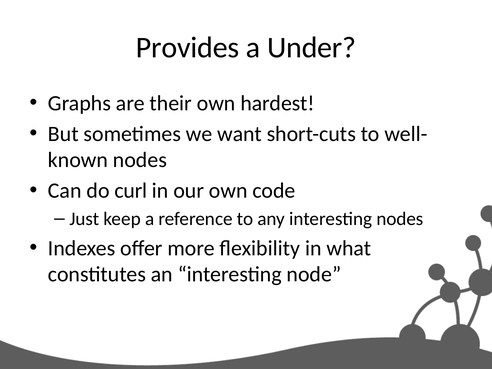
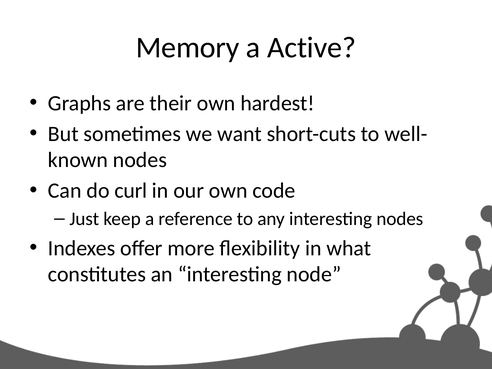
Provides: Provides -> Memory
Under: Under -> Active
